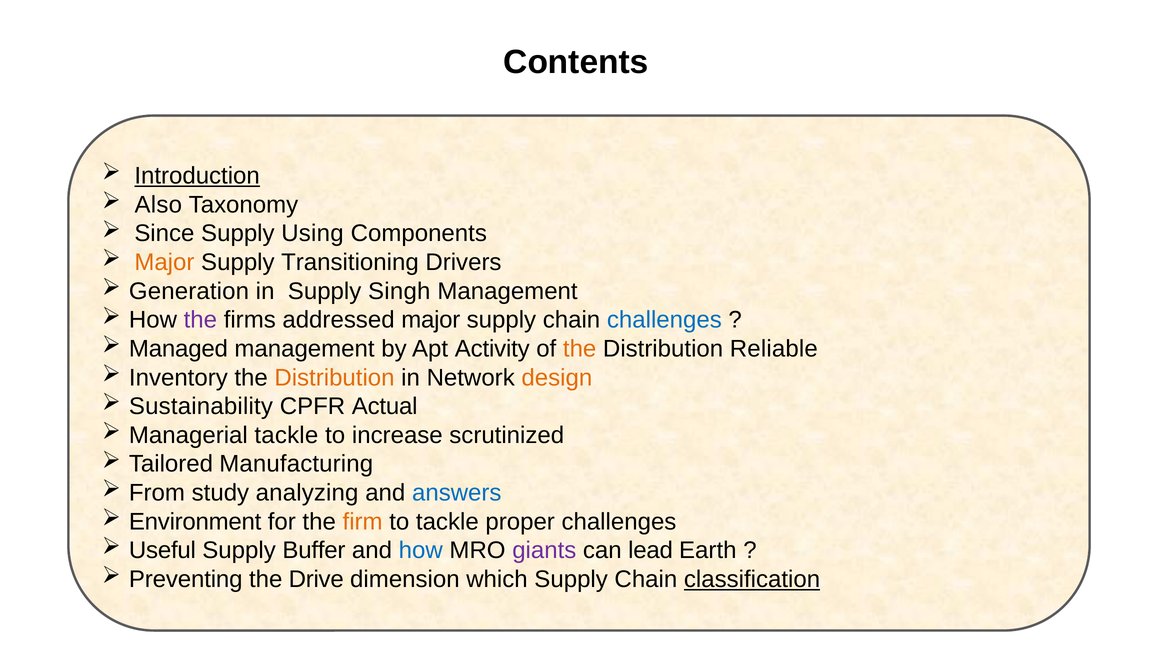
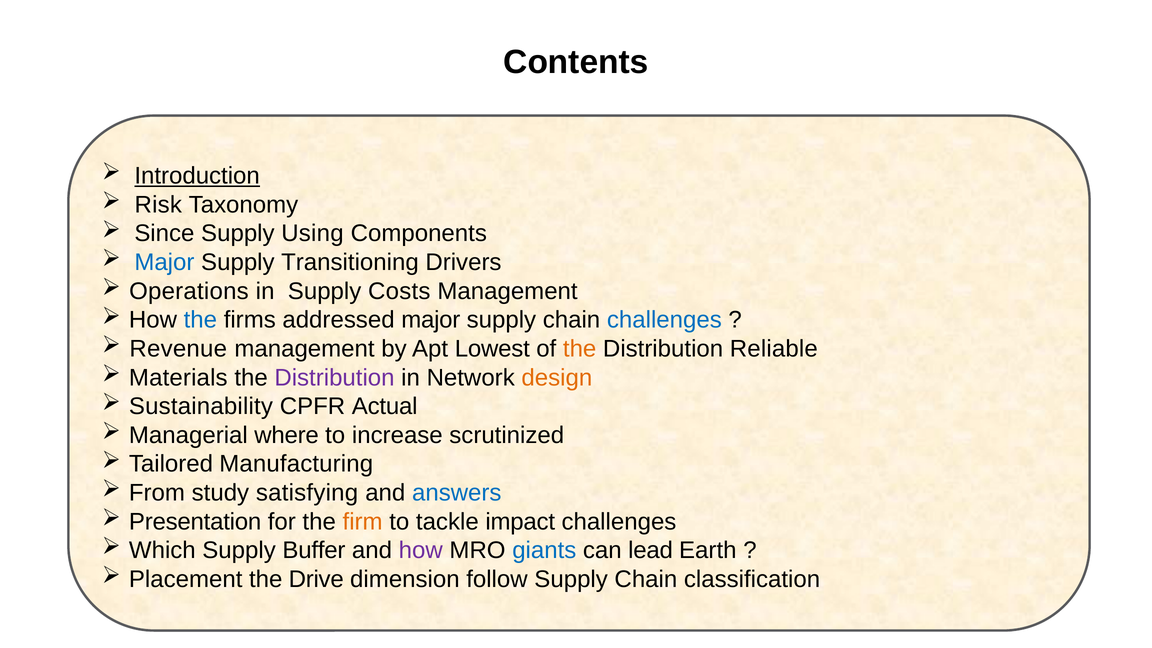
Also: Also -> Risk
Major at (164, 262) colour: orange -> blue
Generation: Generation -> Operations
Singh: Singh -> Costs
the at (200, 320) colour: purple -> blue
Managed: Managed -> Revenue
Activity: Activity -> Lowest
Inventory: Inventory -> Materials
Distribution at (334, 378) colour: orange -> purple
Managerial tackle: tackle -> where
analyzing: analyzing -> satisfying
Environment: Environment -> Presentation
proper: proper -> impact
Useful: Useful -> Which
how at (421, 550) colour: blue -> purple
giants colour: purple -> blue
Preventing: Preventing -> Placement
which: which -> follow
classification underline: present -> none
